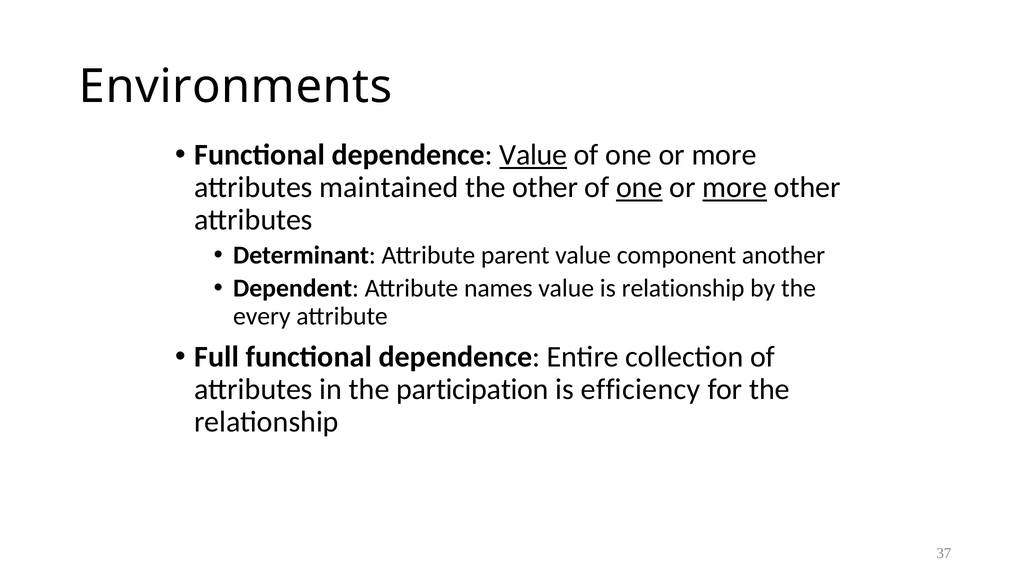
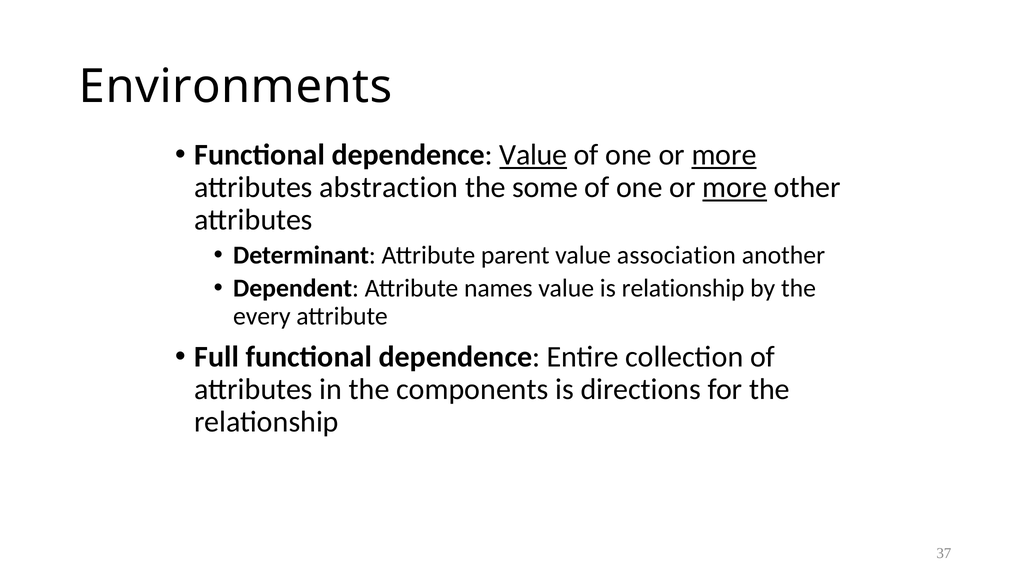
more at (724, 155) underline: none -> present
maintained: maintained -> abstraction
the other: other -> some
one at (639, 188) underline: present -> none
component: component -> association
participation: participation -> components
efficiency: efficiency -> directions
